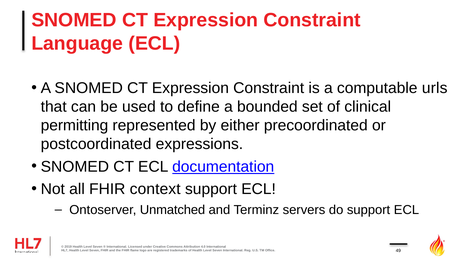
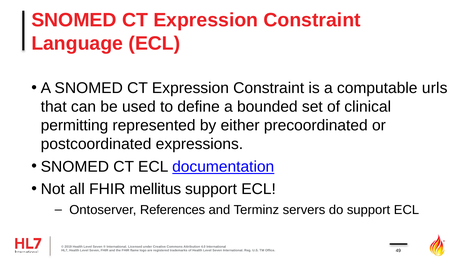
context: context -> mellitus
Unmatched: Unmatched -> References
